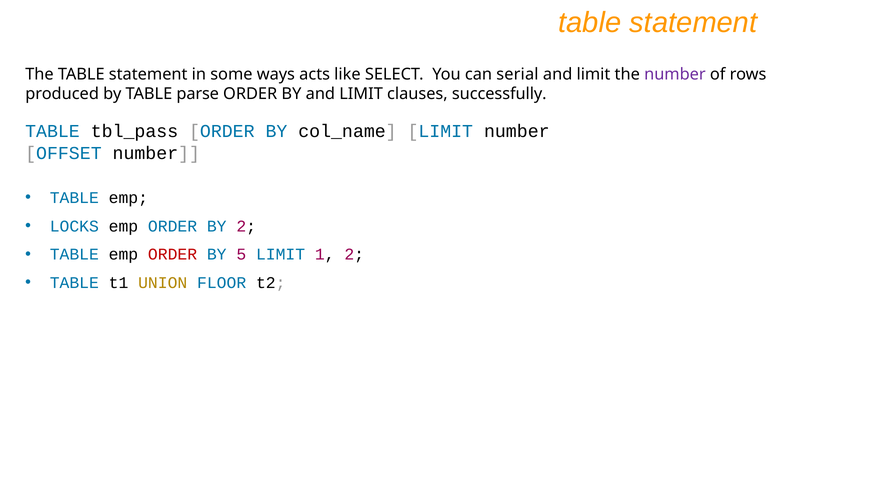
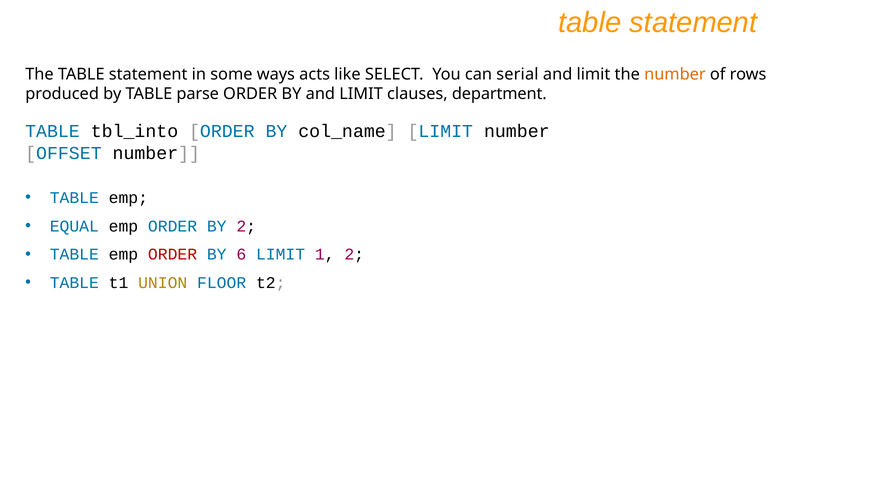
number at (675, 74) colour: purple -> orange
successfully: successfully -> department
tbl_pass: tbl_pass -> tbl_into
LOCKS: LOCKS -> EQUAL
5: 5 -> 6
